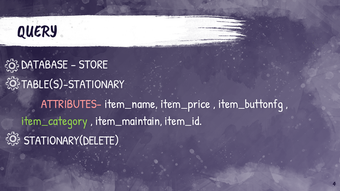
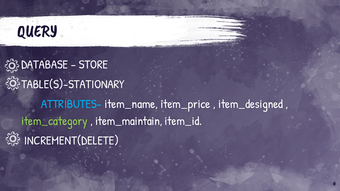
ATTRIBUTES- colour: pink -> light blue
item_buttonfg: item_buttonfg -> item_designed
STATIONARY(DELETE: STATIONARY(DELETE -> INCREMENT(DELETE
